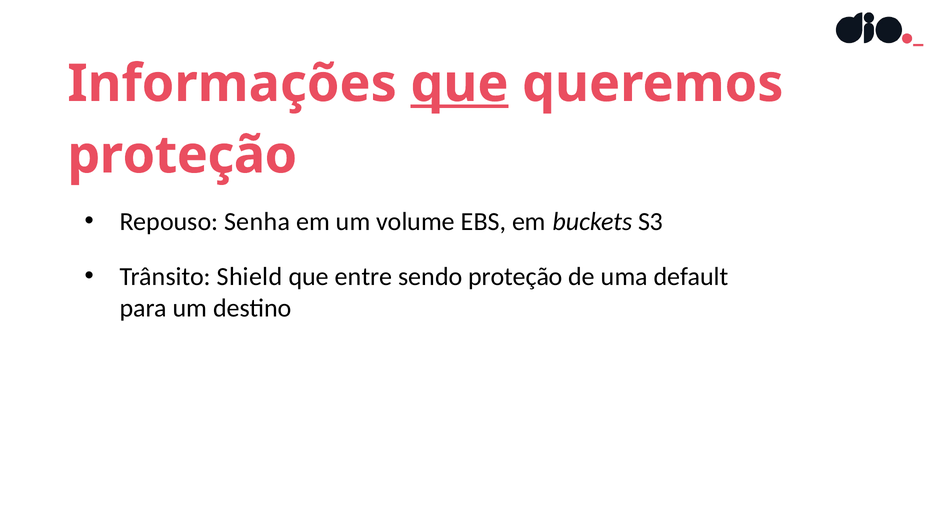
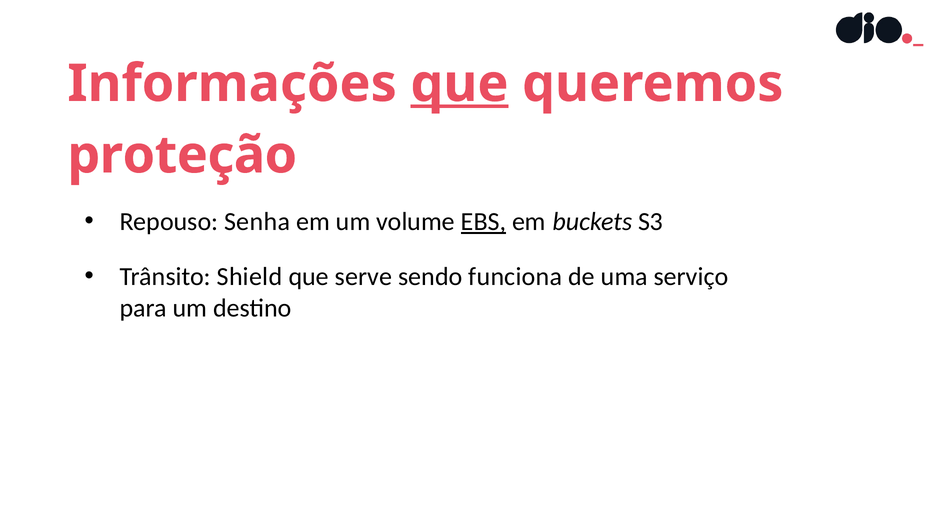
EBS underline: none -> present
entre: entre -> serve
sendo proteção: proteção -> funciona
default: default -> serviço
